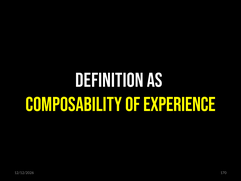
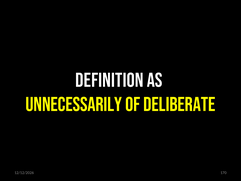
COMPOSABILITY: COMPOSABILITY -> UNNECESSARILY
EXPERIENCE: EXPERIENCE -> DELIBERATE
